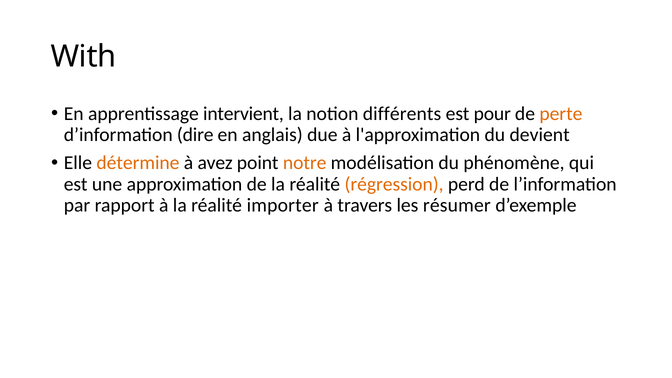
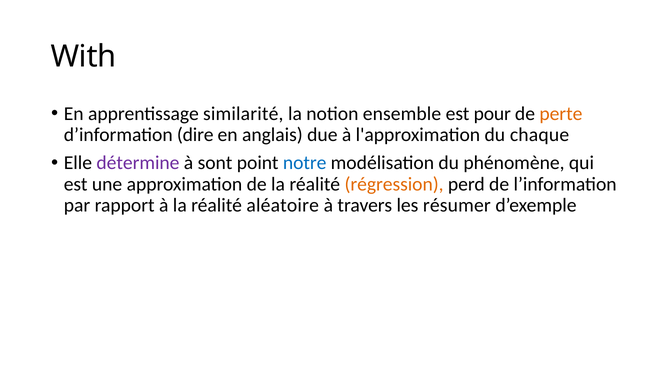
intervient: intervient -> similarité
différents: différents -> ensemble
devient: devient -> chaque
détermine colour: orange -> purple
avez: avez -> sont
notre colour: orange -> blue
importer: importer -> aléatoire
